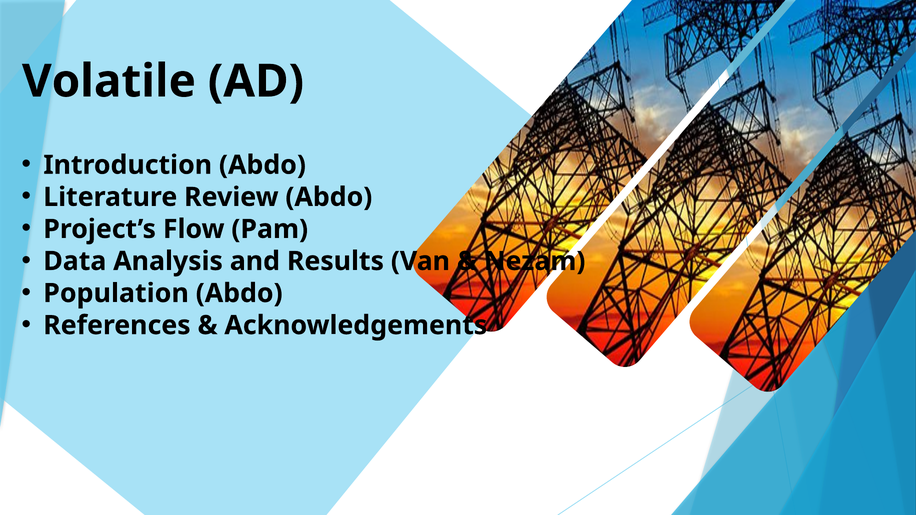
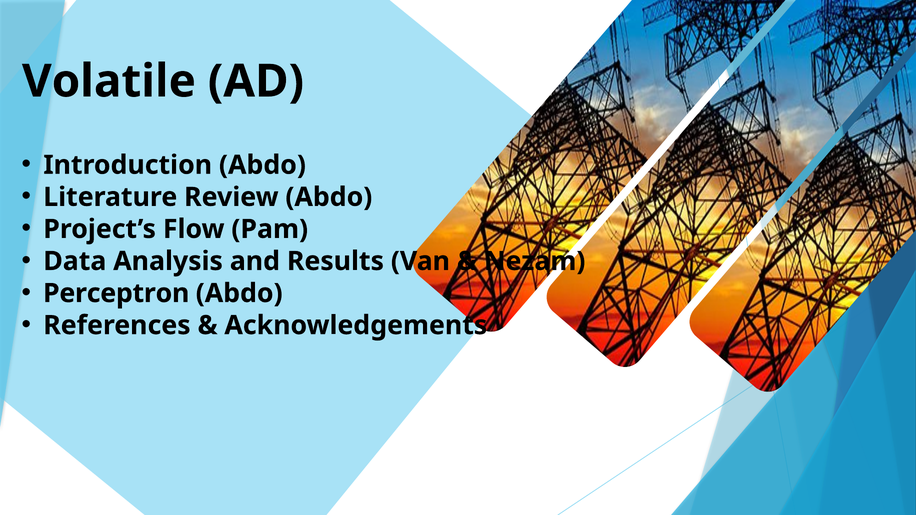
Population: Population -> Perceptron
